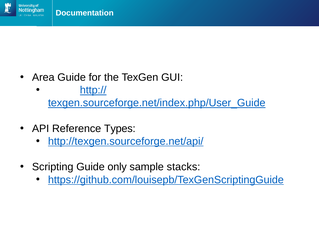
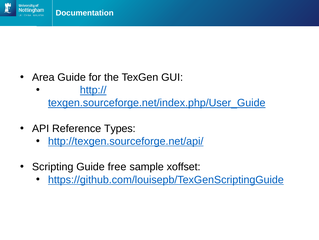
only: only -> free
stacks: stacks -> xoffset
